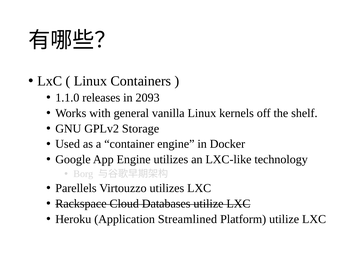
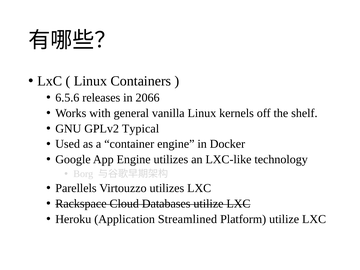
1.1.0: 1.1.0 -> 6.5.6
2093: 2093 -> 2066
Storage: Storage -> Typical
